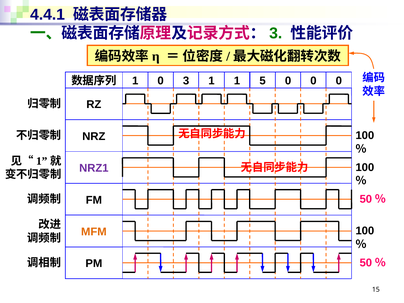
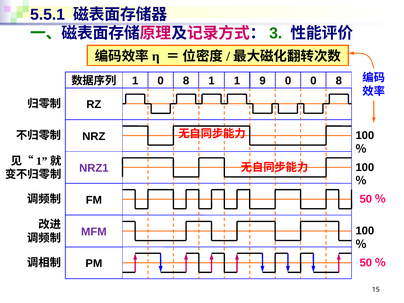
4.4.1: 4.4.1 -> 5.5.1
3 at (186, 81): 3 -> 8
5: 5 -> 9
0 0 0: 0 -> 8
MFM colour: orange -> purple
